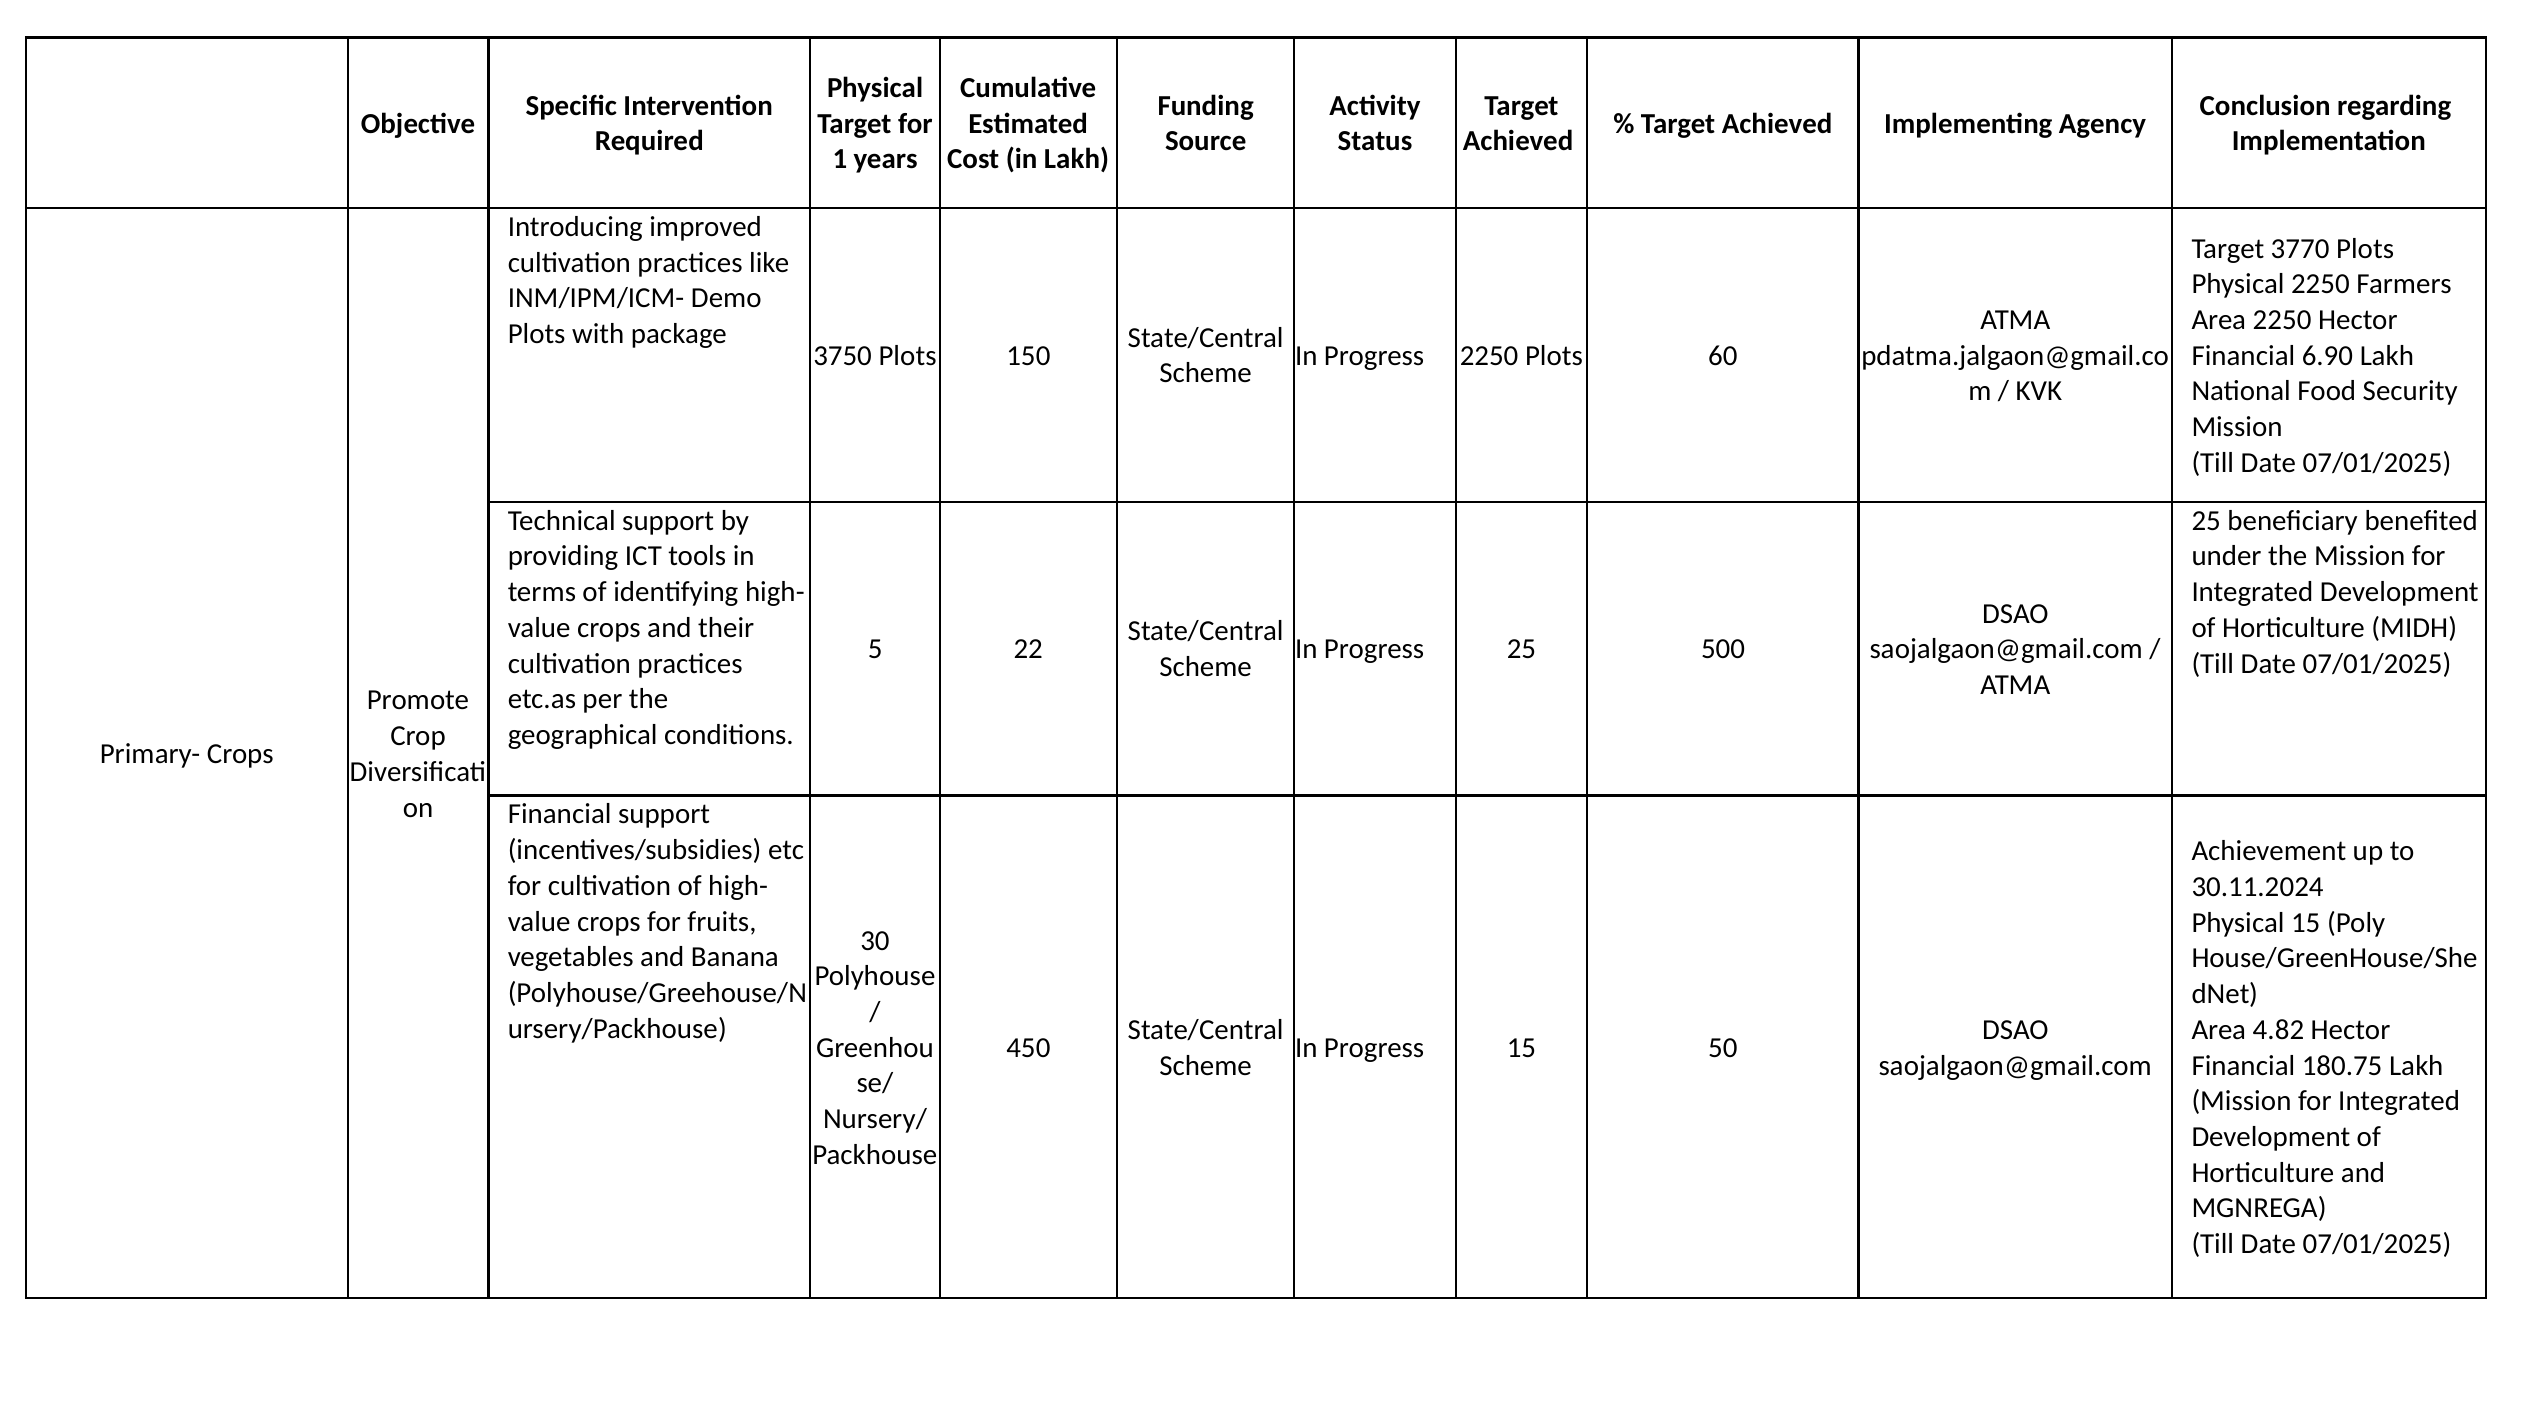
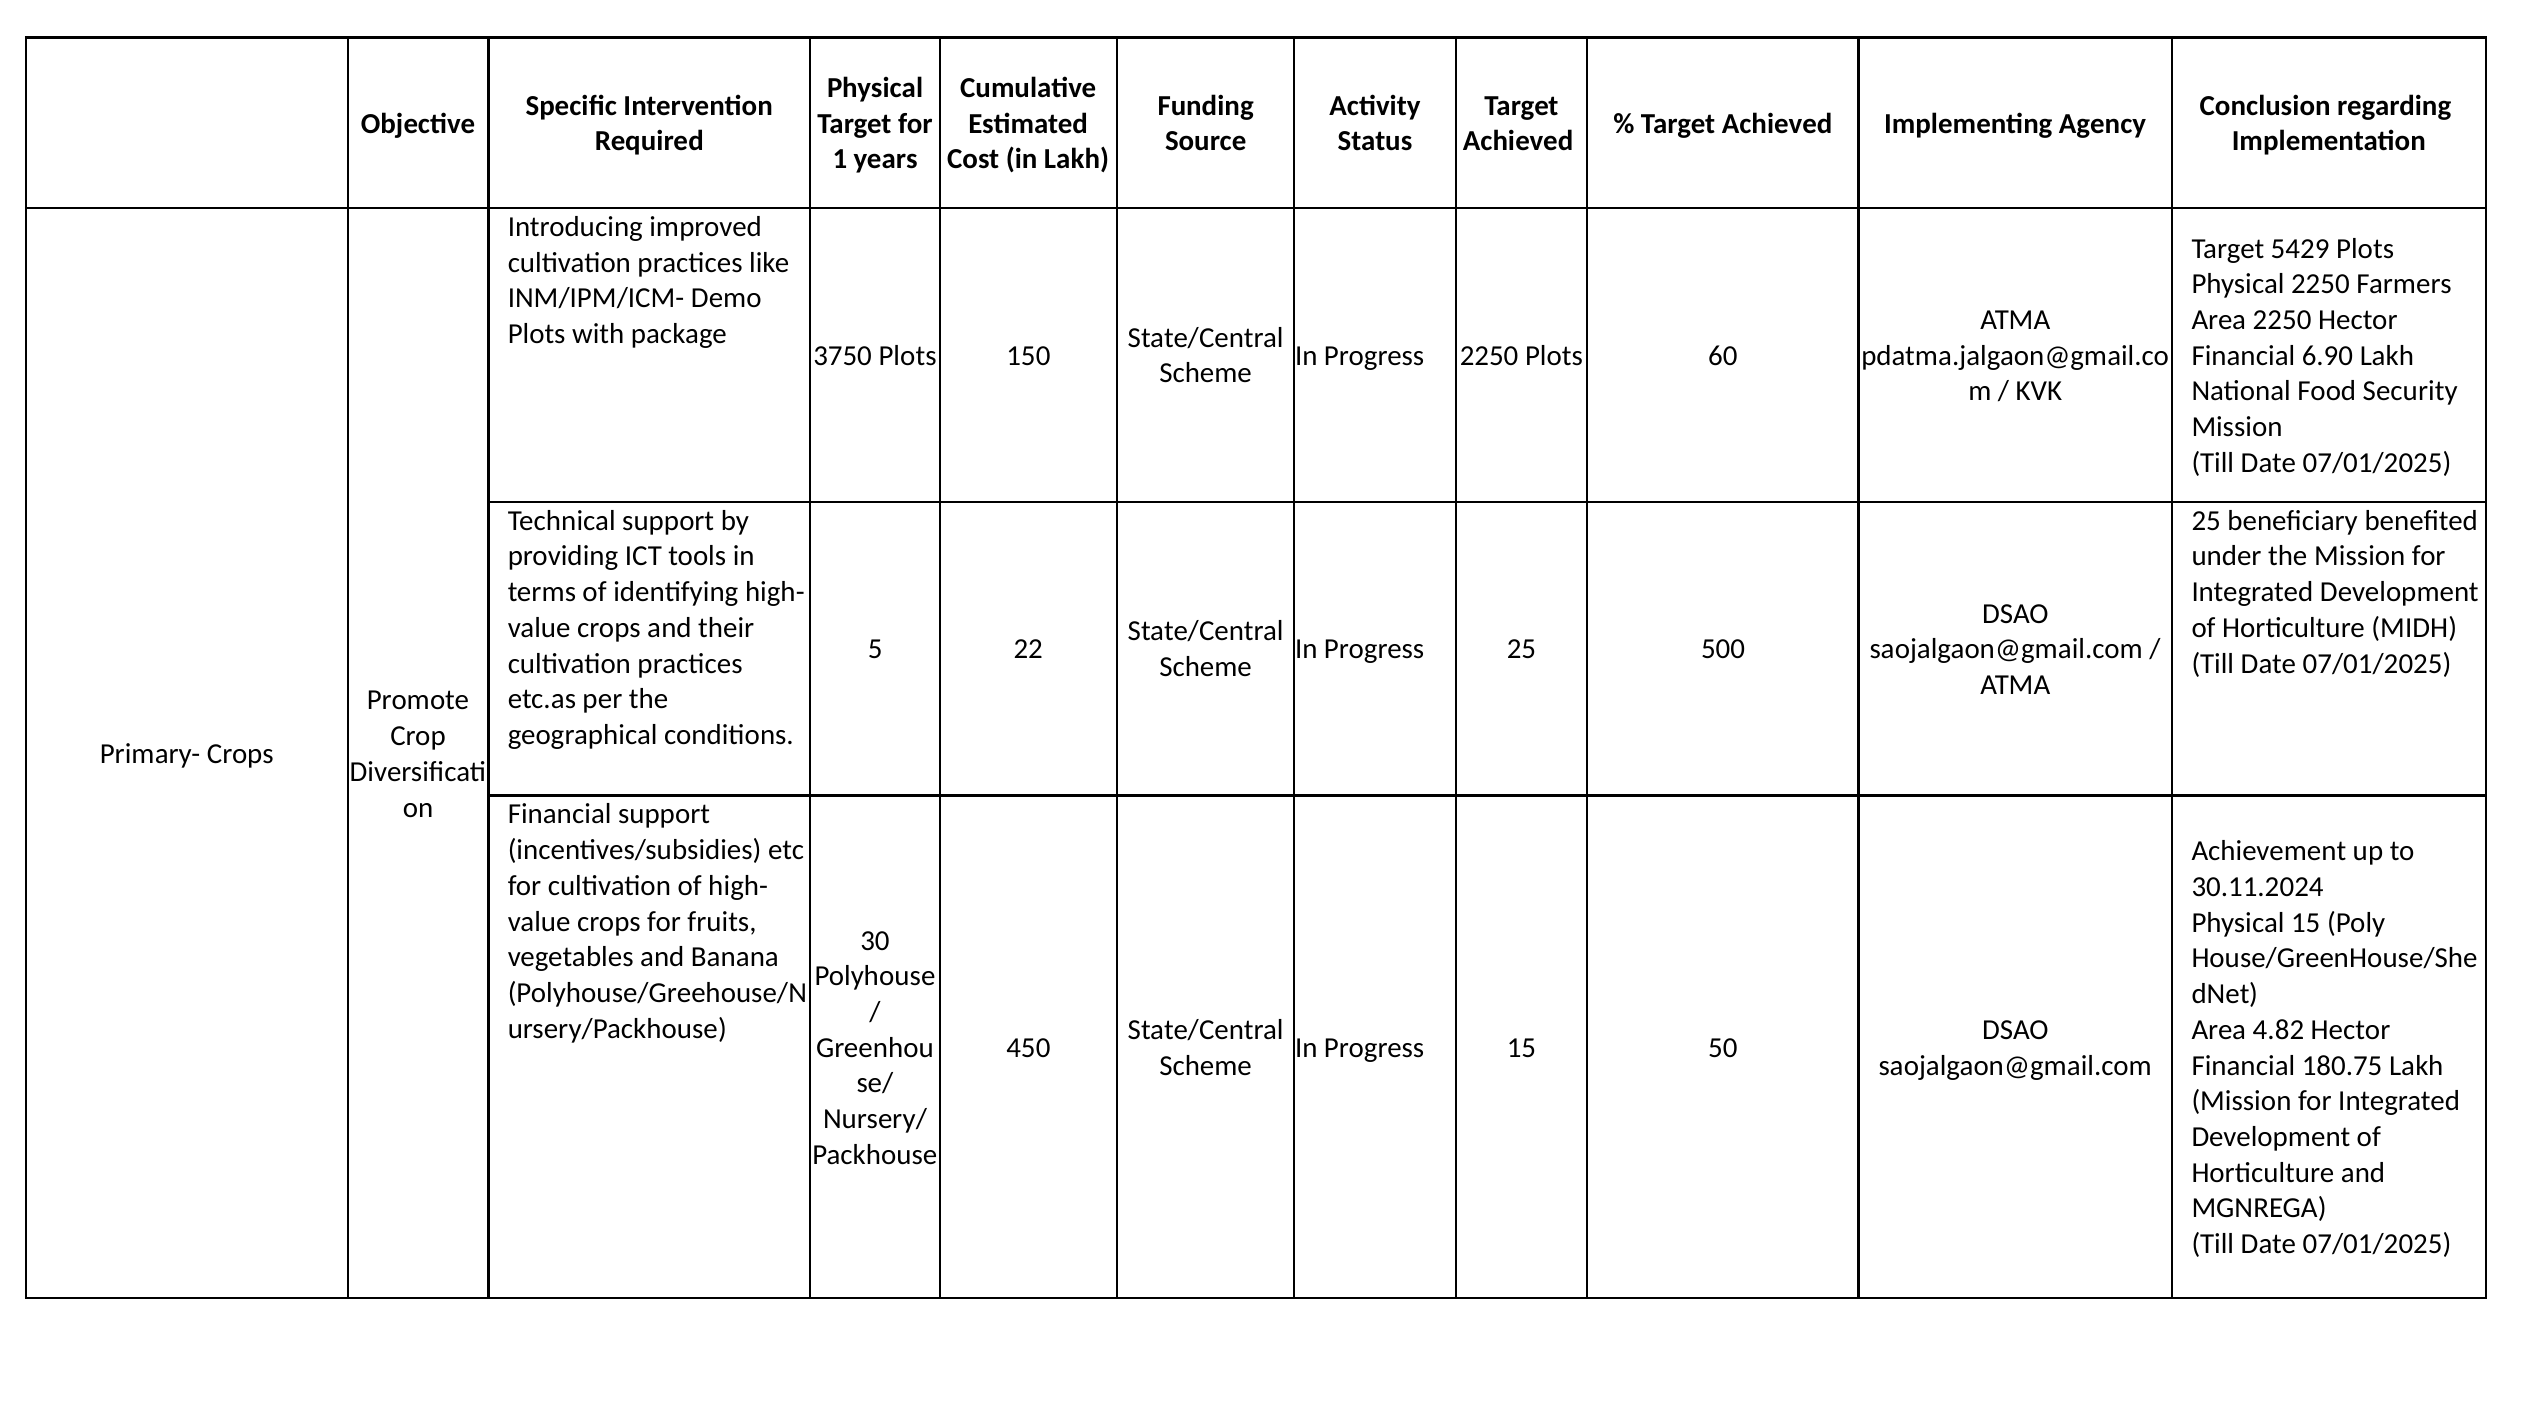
3770: 3770 -> 5429
